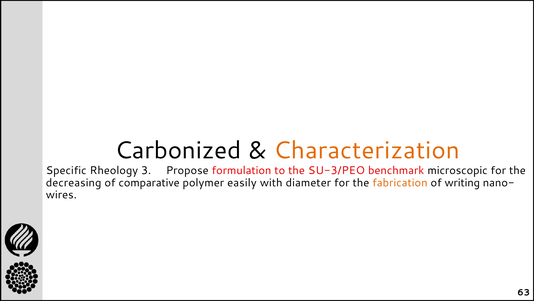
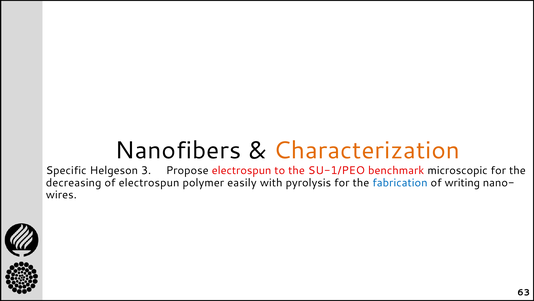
Carbonized: Carbonized -> Nanofibers
Rheology: Rheology -> Helgeson
Propose formulation: formulation -> electrospun
SU-3/PEO: SU-3/PEO -> SU-1/PEO
of comparative: comparative -> electrospun
diameter: diameter -> pyrolysis
fabrication colour: orange -> blue
